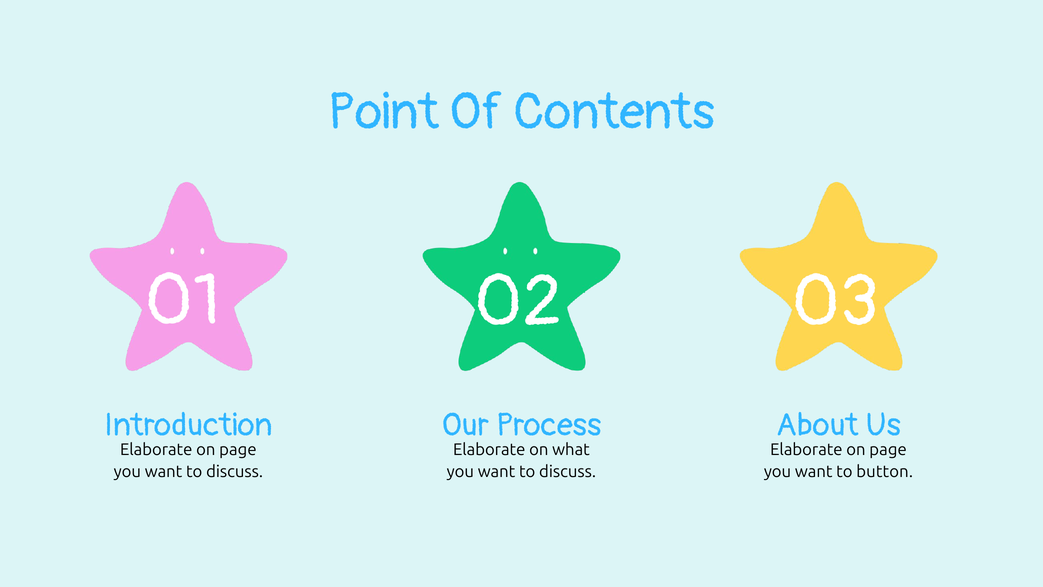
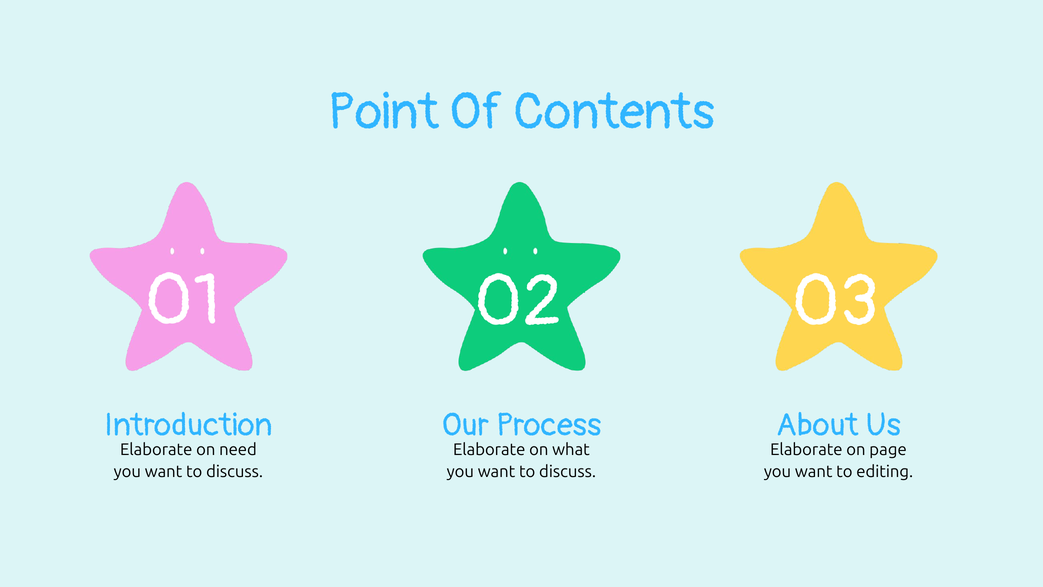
page at (238, 450): page -> need
button: button -> editing
